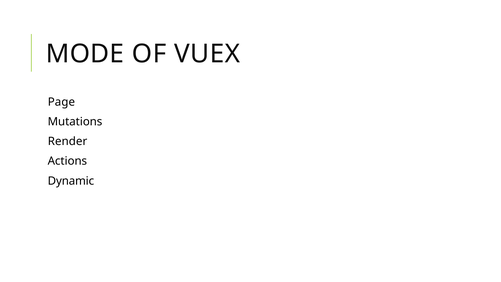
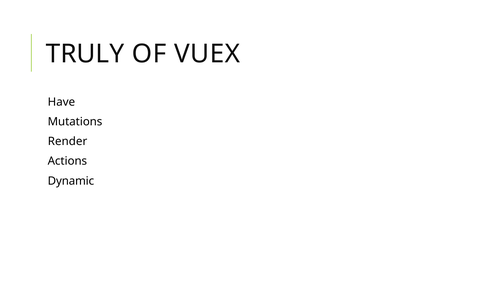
MODE: MODE -> TRULY
Page: Page -> Have
